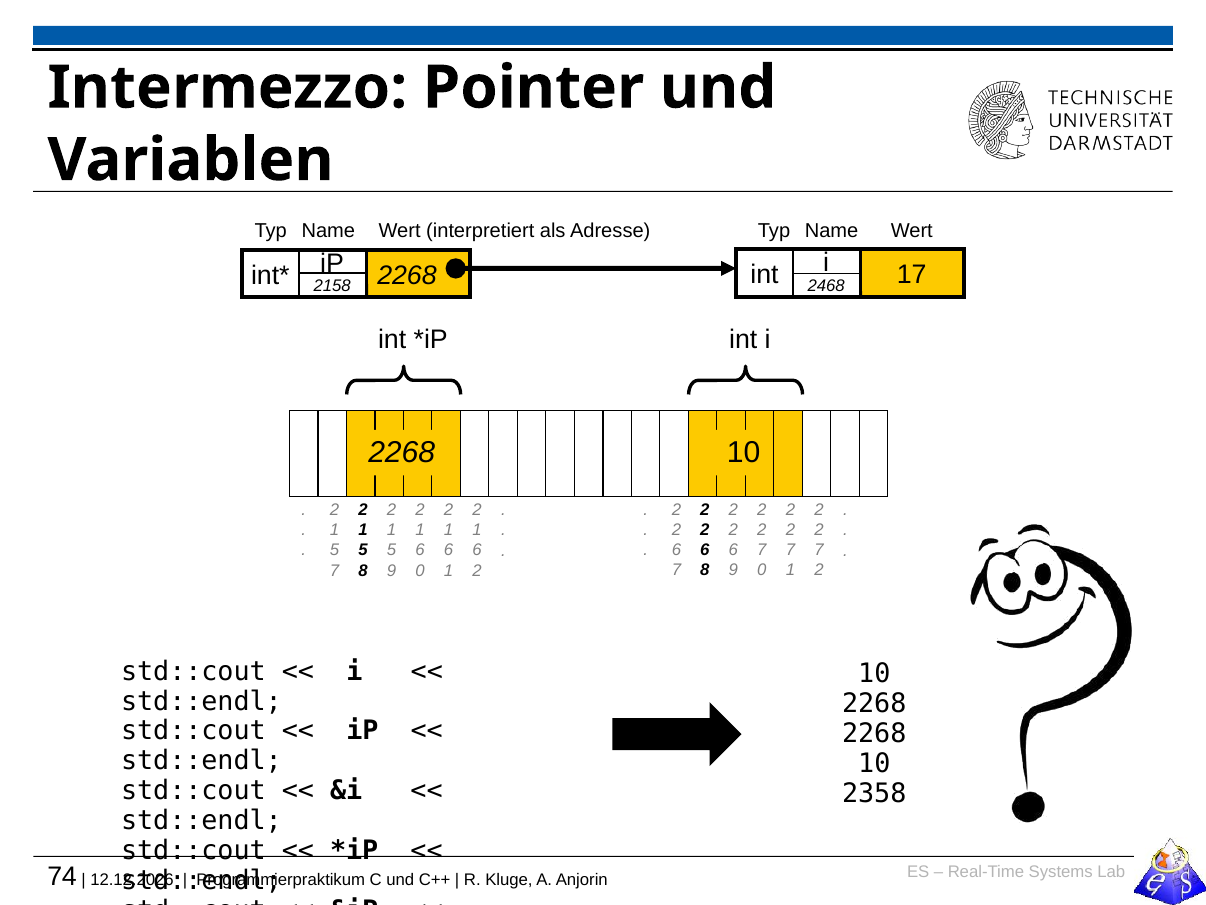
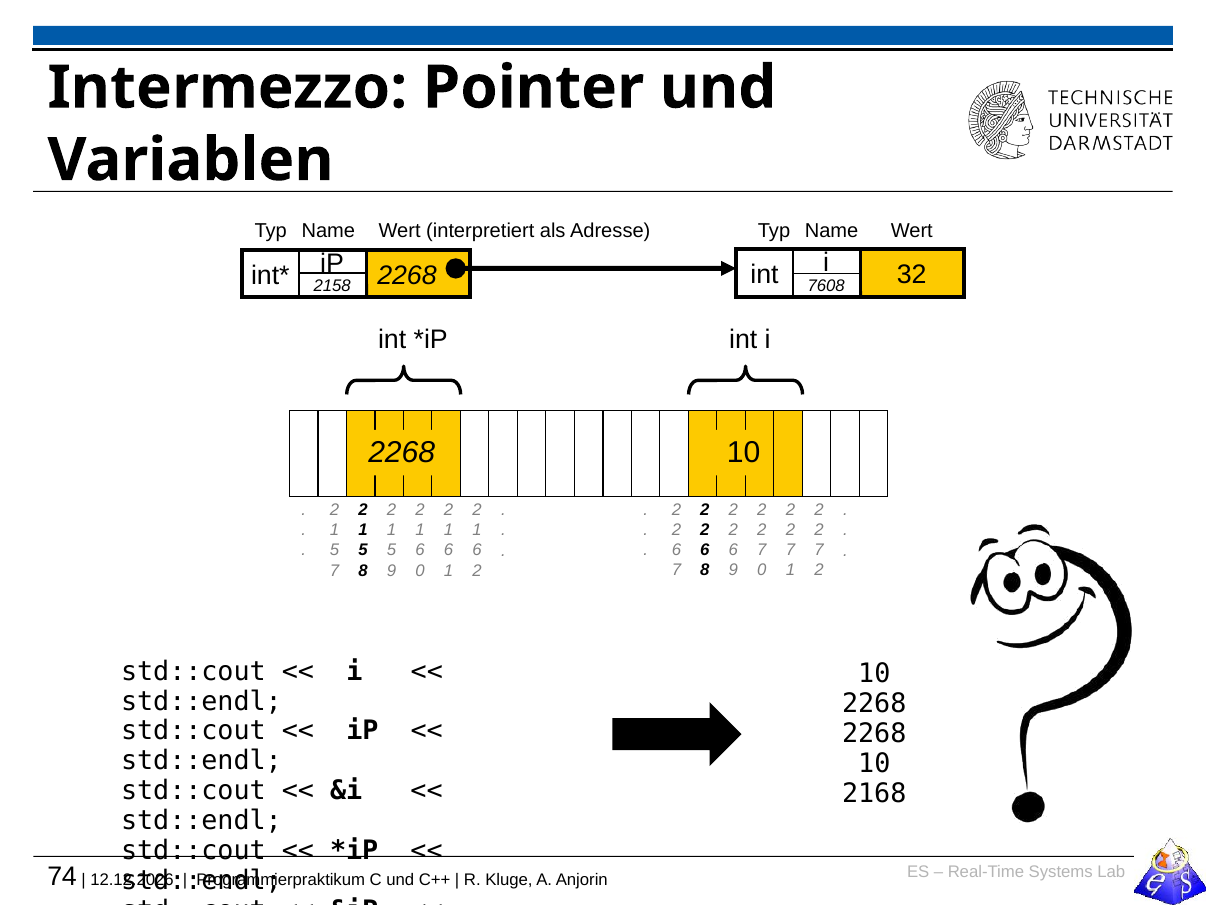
17: 17 -> 32
2468: 2468 -> 7608
2358: 2358 -> 2168
